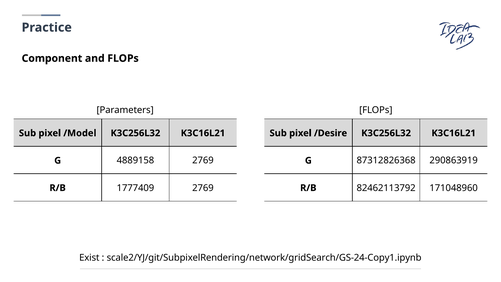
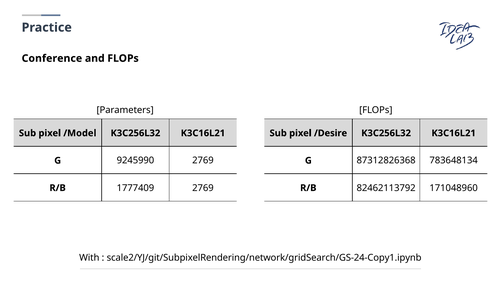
Component: Component -> Conference
4889158: 4889158 -> 9245990
290863919: 290863919 -> 783648134
Exist: Exist -> With
